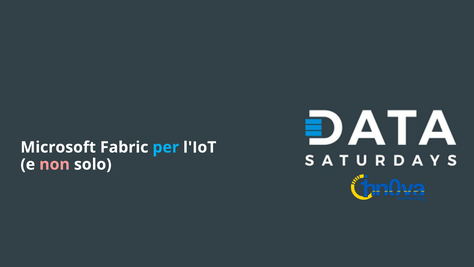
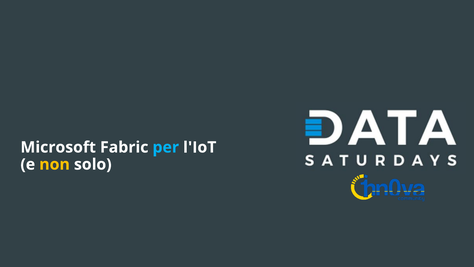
non colour: pink -> yellow
